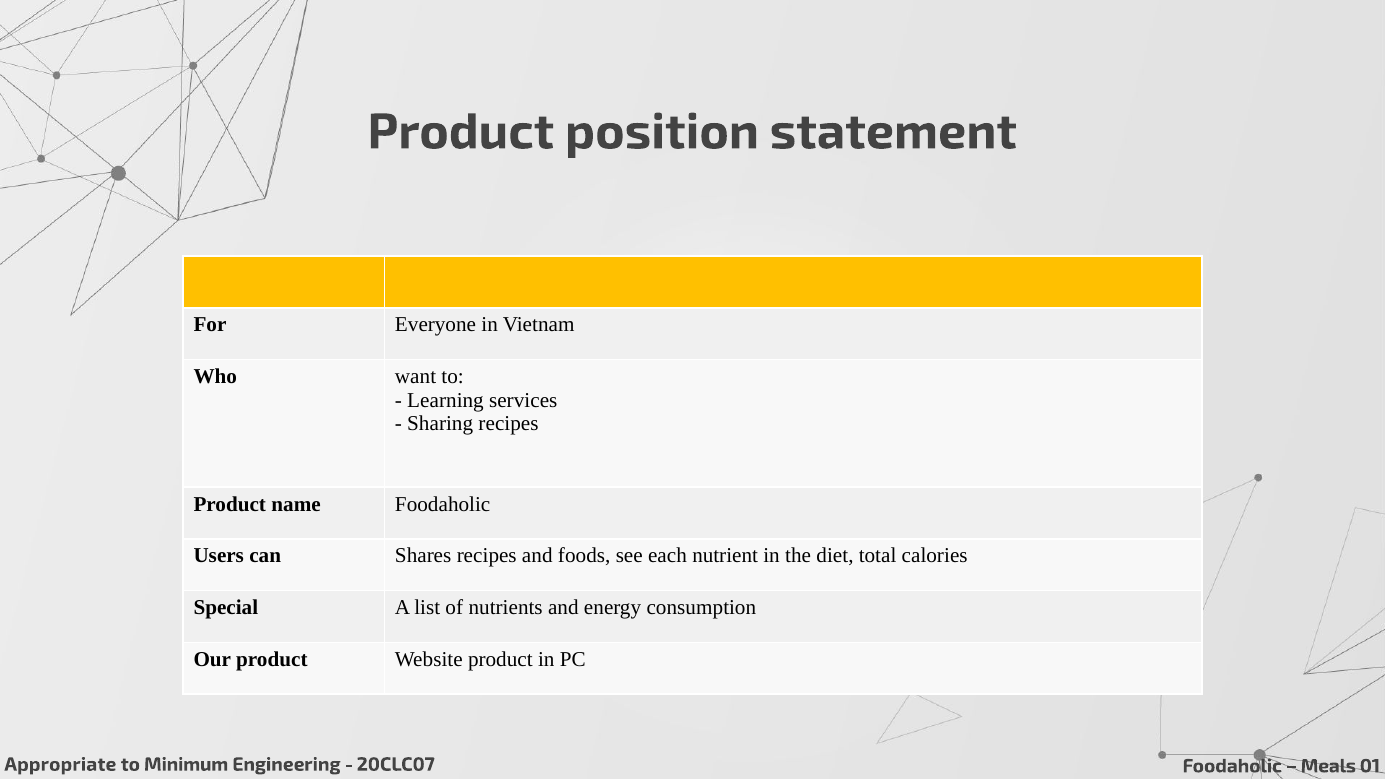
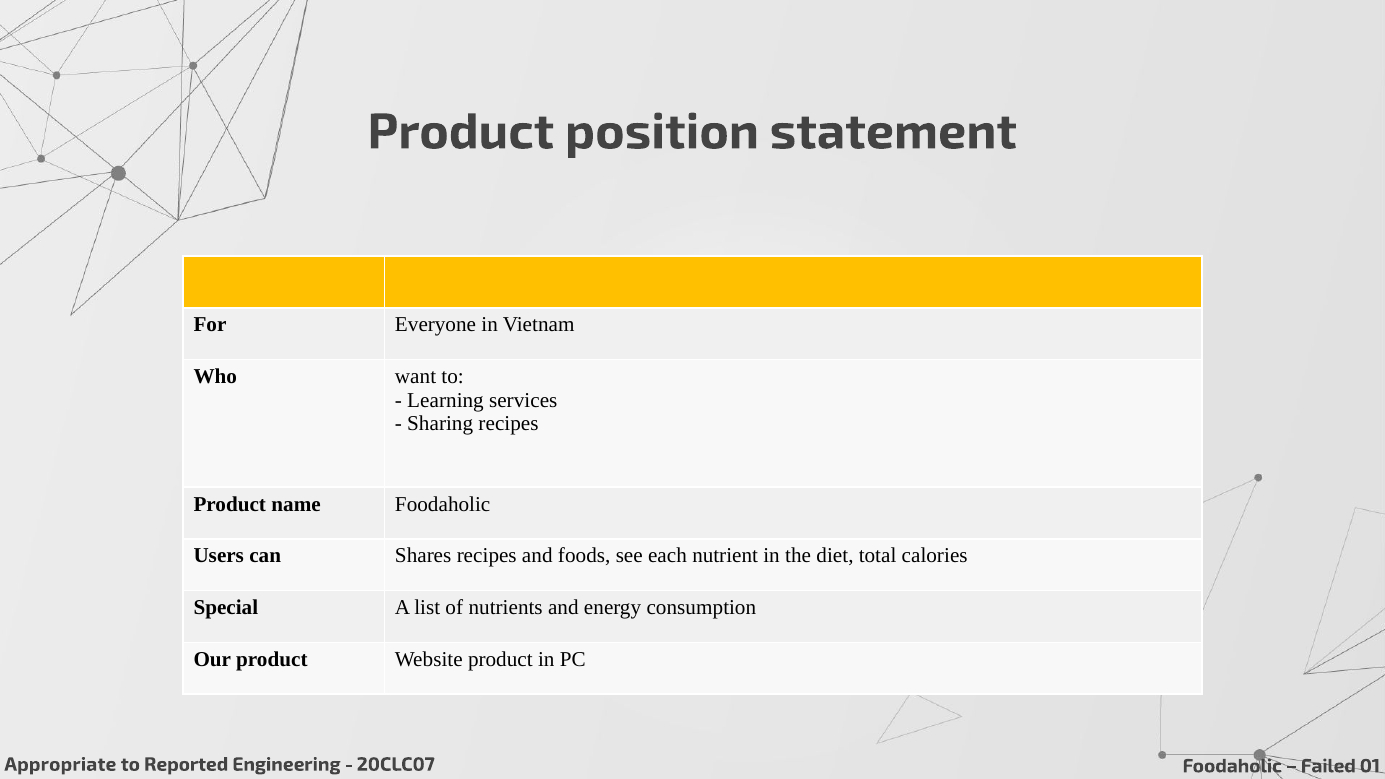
Minimum: Minimum -> Reported
Meals: Meals -> Failed
